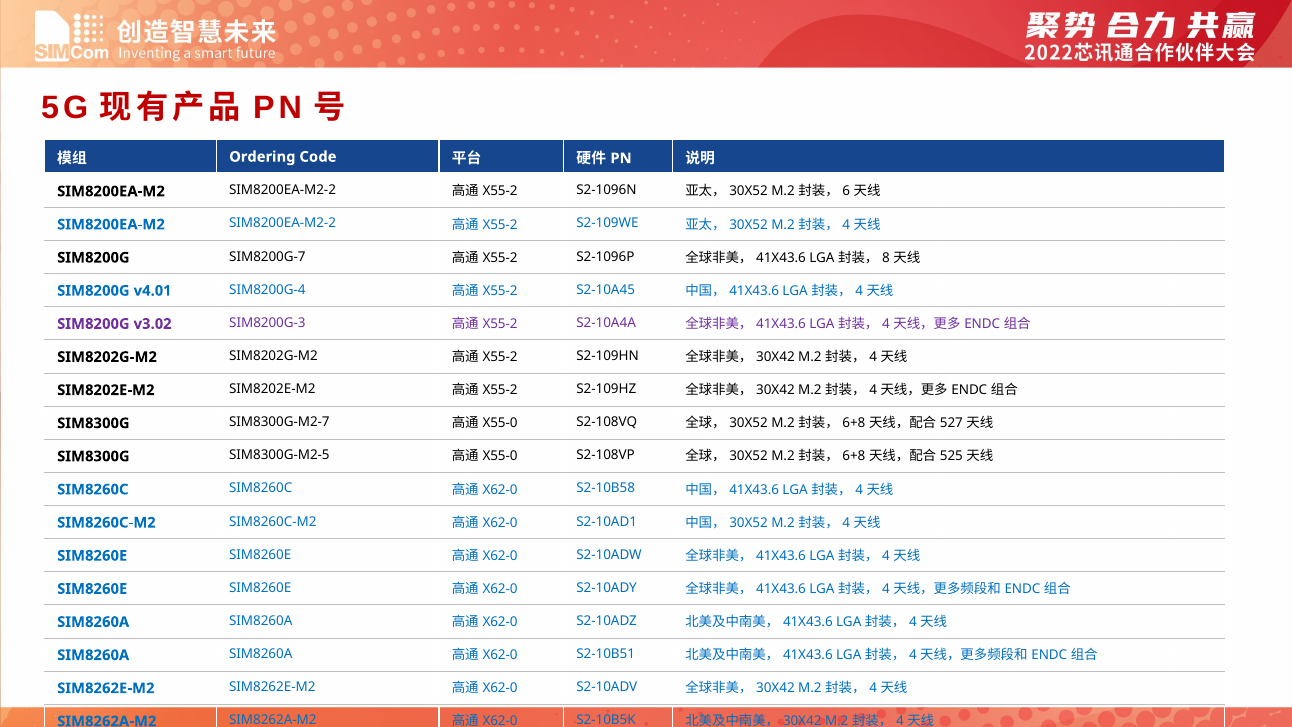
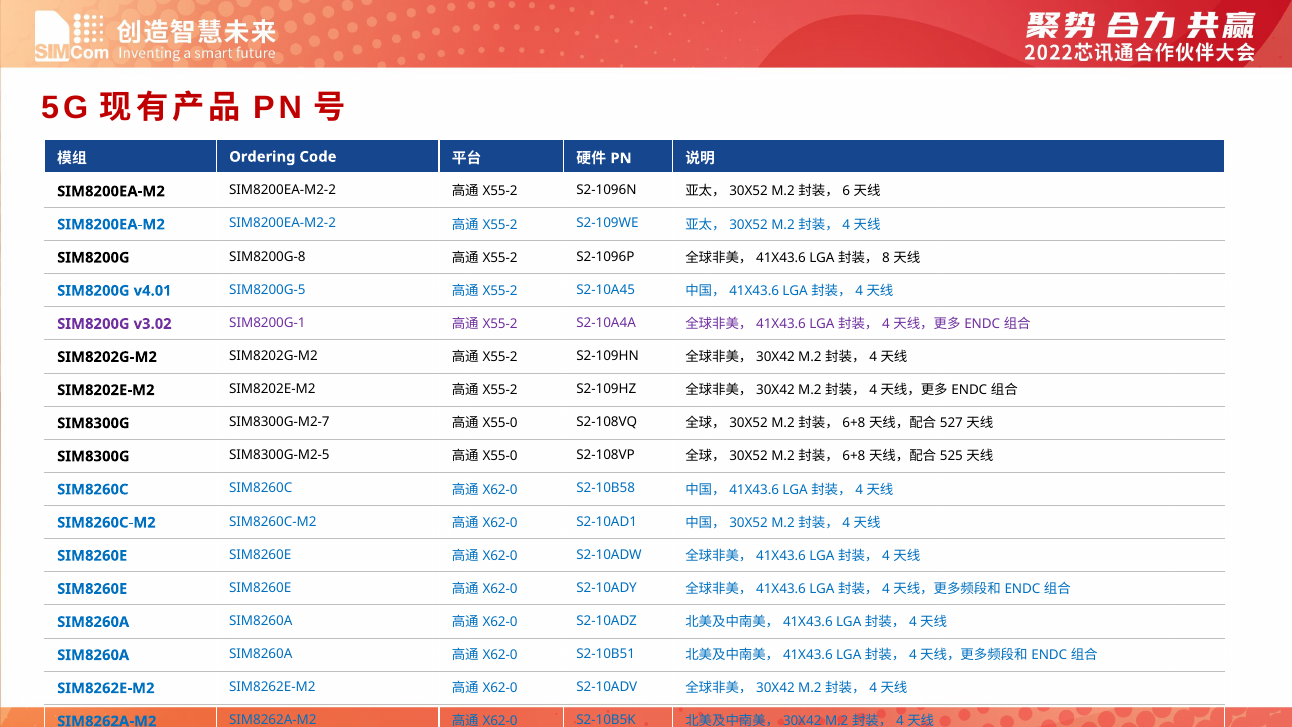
SIM8200G-7: SIM8200G-7 -> SIM8200G-8
SIM8200G-4: SIM8200G-4 -> SIM8200G-5
SIM8200G-3: SIM8200G-3 -> SIM8200G-1
